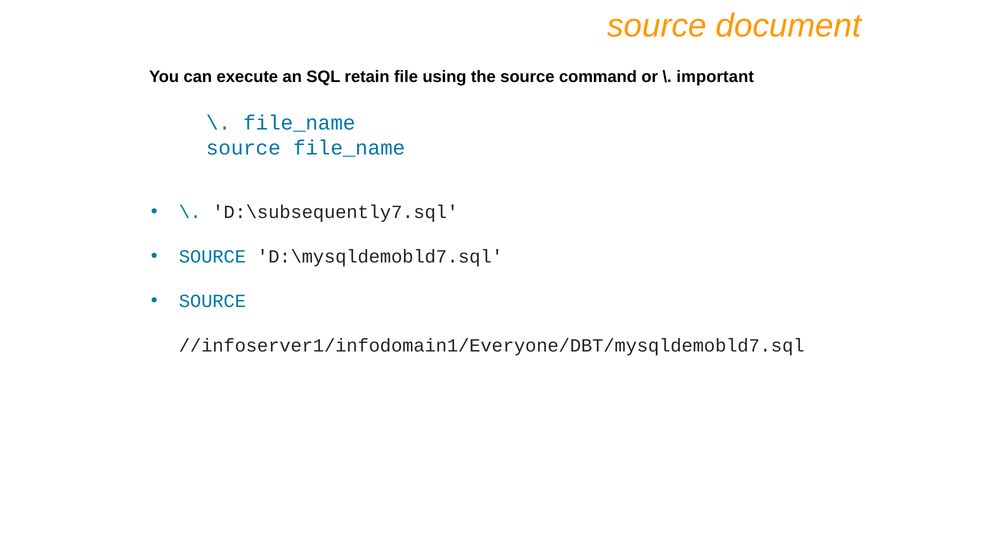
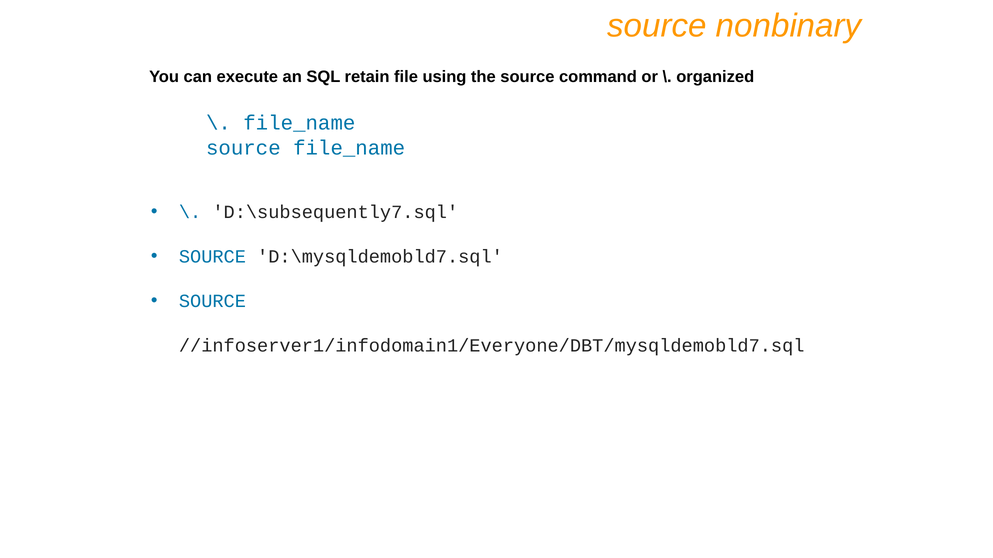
document: document -> nonbinary
important: important -> organized
